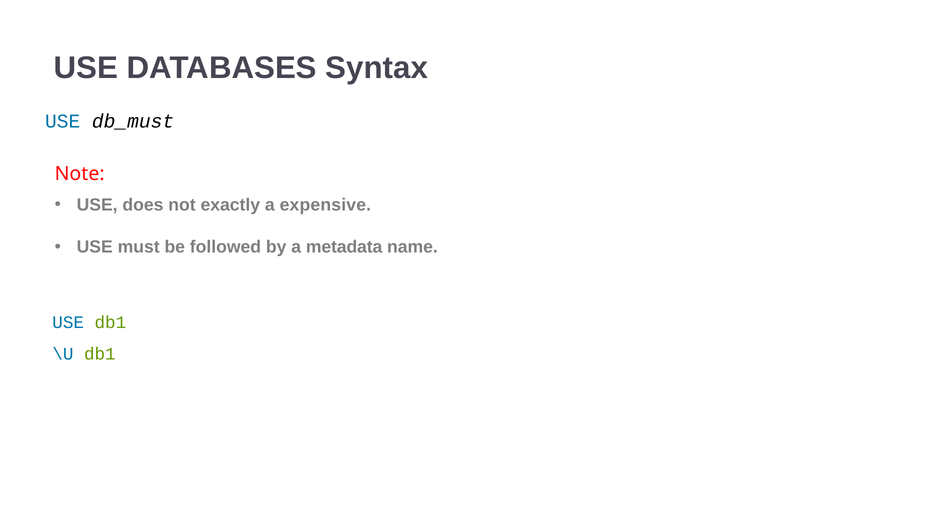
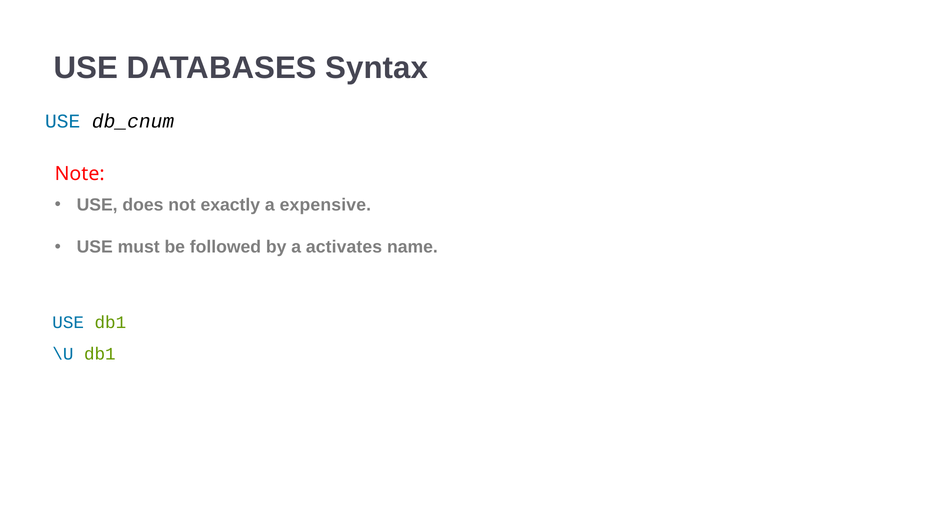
db_must: db_must -> db_cnum
metadata: metadata -> activates
